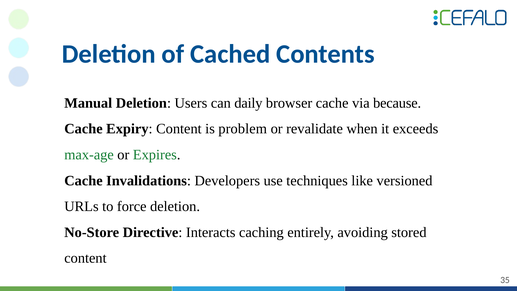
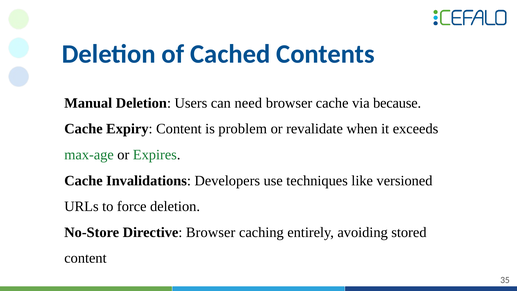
daily: daily -> need
Directive Interacts: Interacts -> Browser
